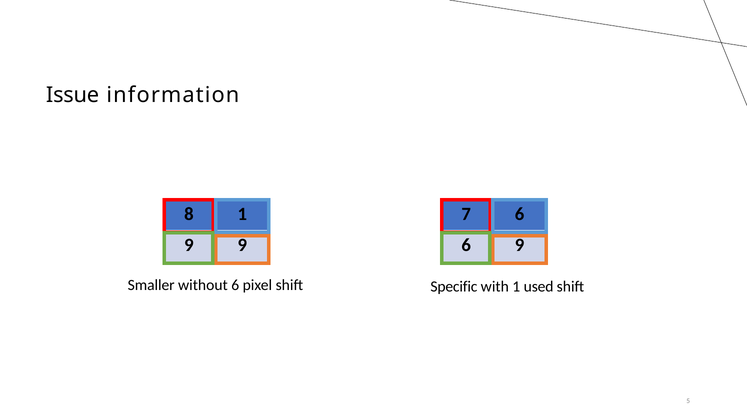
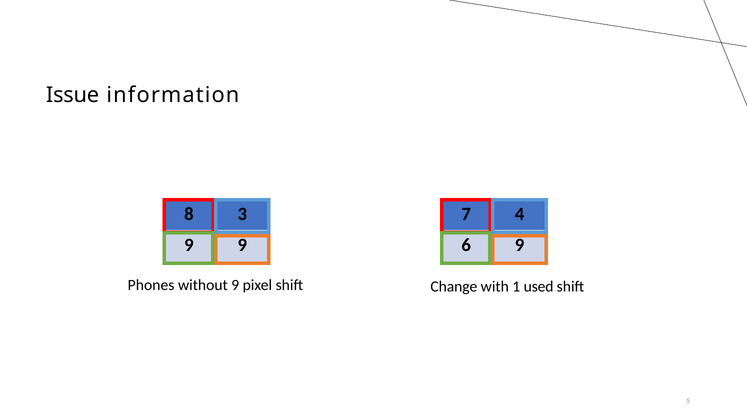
8 1: 1 -> 3
7 6: 6 -> 4
Smaller: Smaller -> Phones
without 6: 6 -> 9
Specific: Specific -> Change
